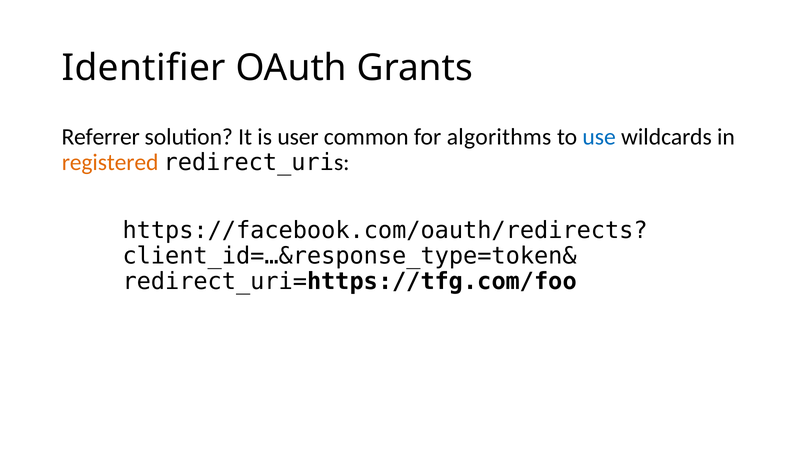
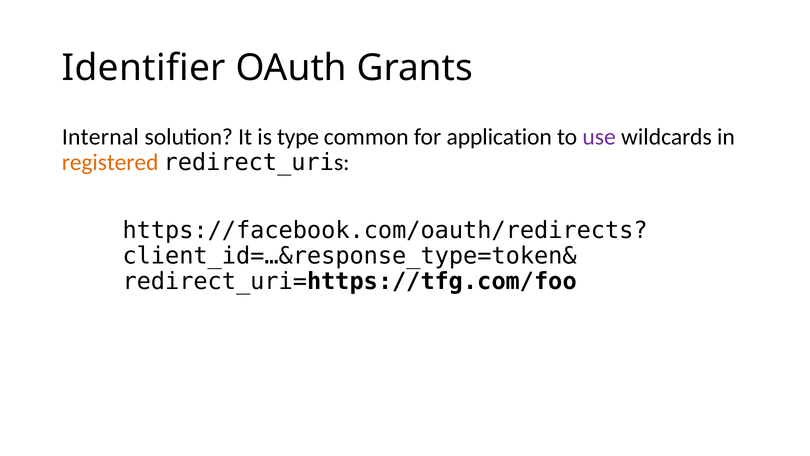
Referrer: Referrer -> Internal
user: user -> type
algorithms: algorithms -> application
use colour: blue -> purple
